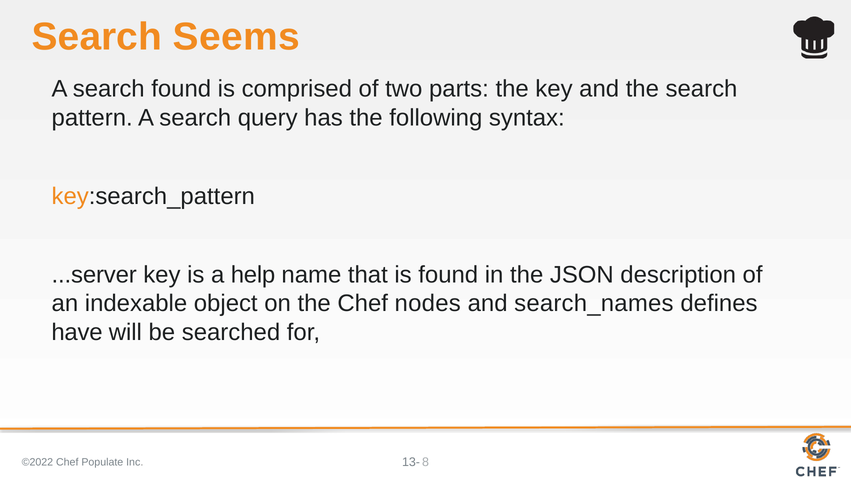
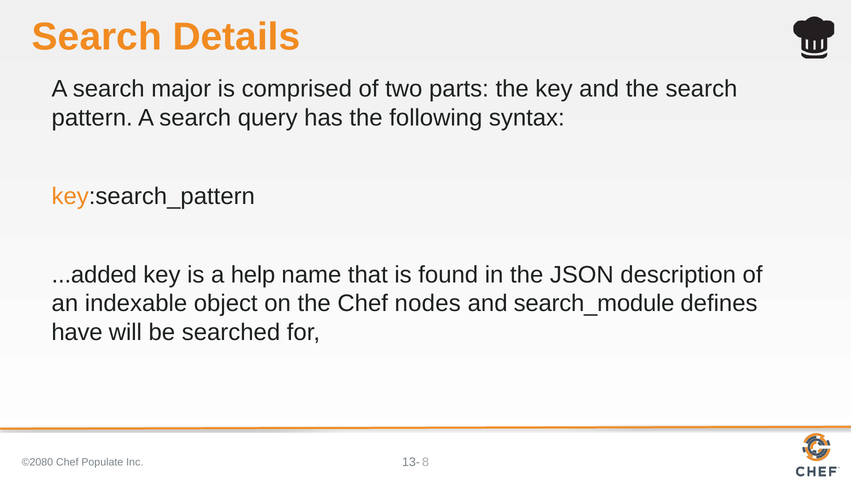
Seems: Seems -> Details
search found: found -> major
...server: ...server -> ...added
search_names: search_names -> search_module
©2022: ©2022 -> ©2080
